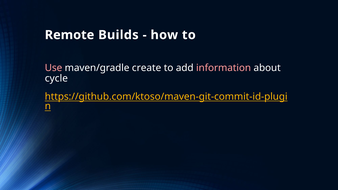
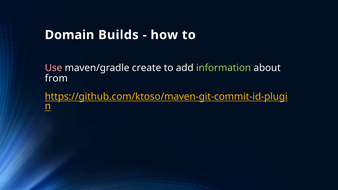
Remote: Remote -> Domain
information colour: pink -> light green
cycle: cycle -> from
